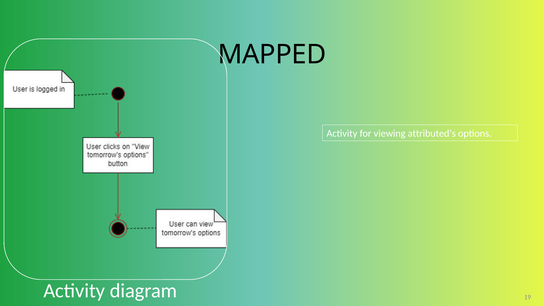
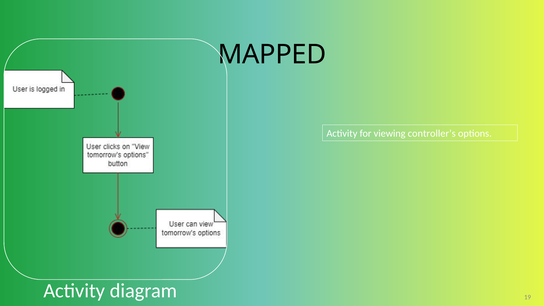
attributed’s: attributed’s -> controller’s
